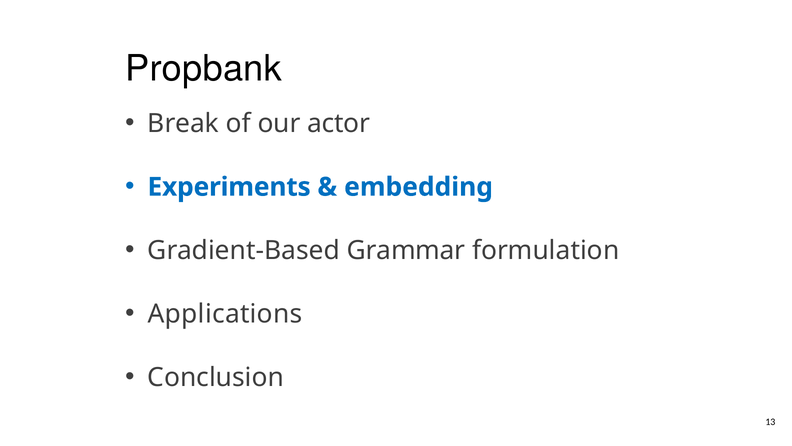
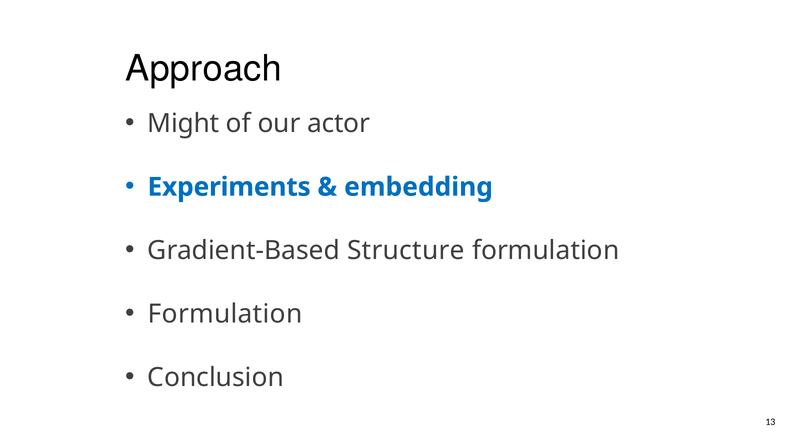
Propbank: Propbank -> Approach
Break: Break -> Might
Grammar: Grammar -> Structure
Applications at (225, 314): Applications -> Formulation
